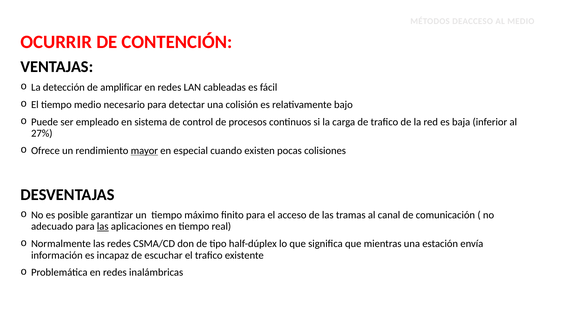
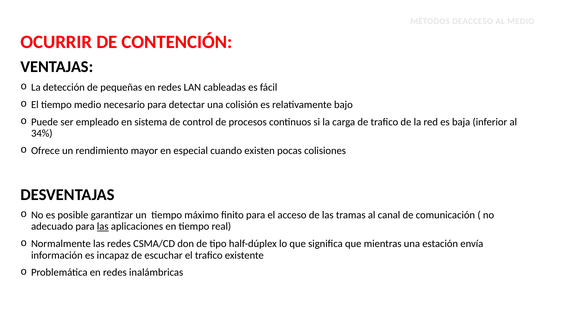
amplificar: amplificar -> pequeñas
27%: 27% -> 34%
mayor underline: present -> none
